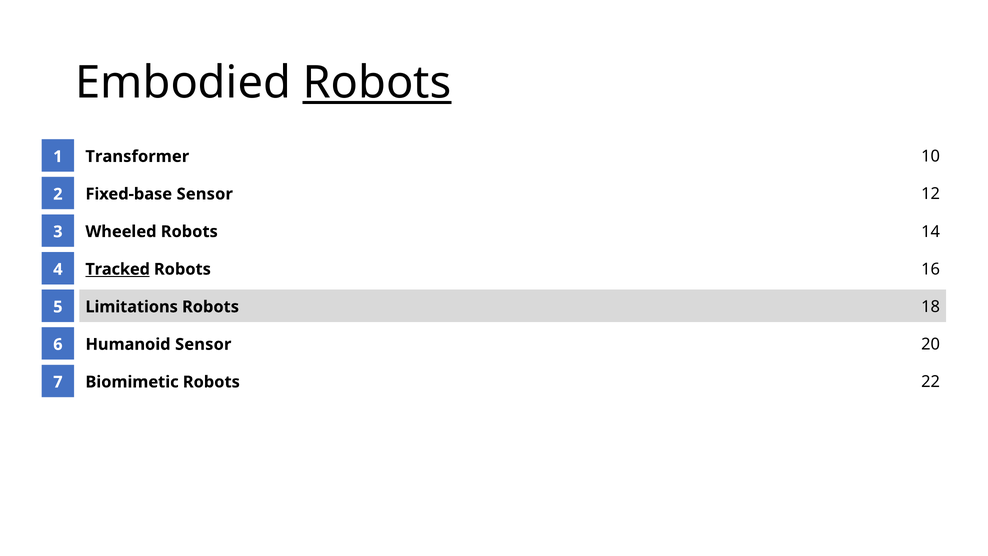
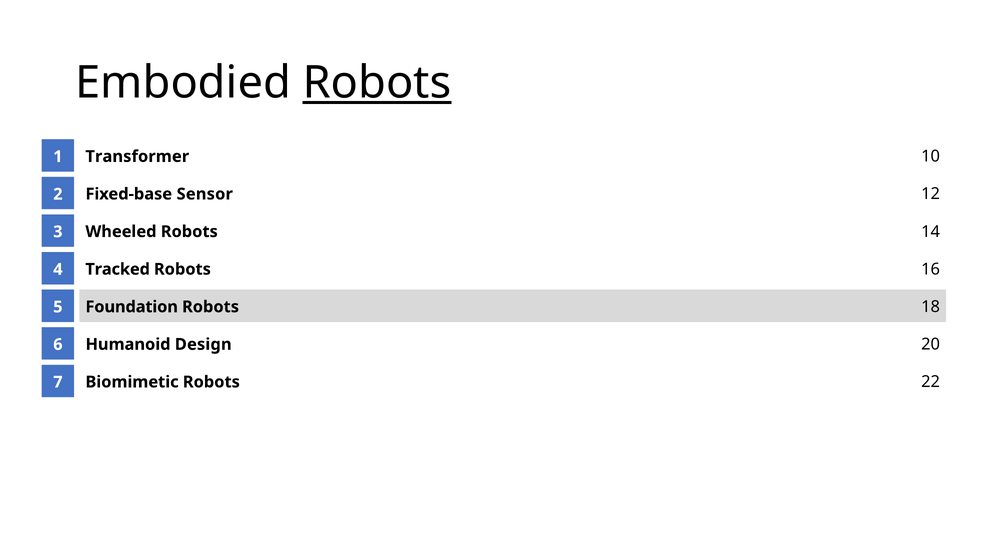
Tracked underline: present -> none
Limitations: Limitations -> Foundation
Humanoid Sensor: Sensor -> Design
